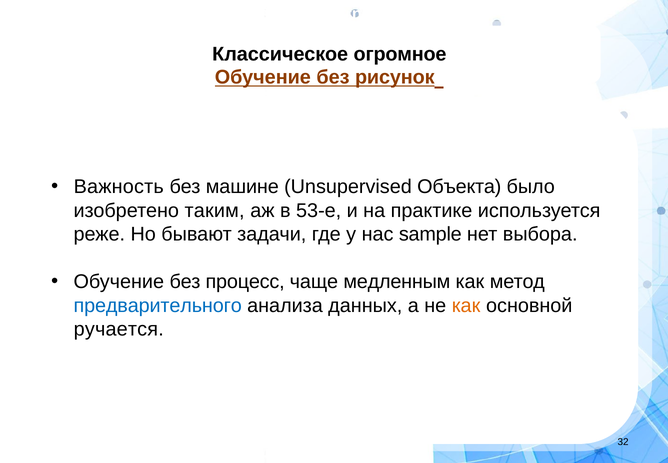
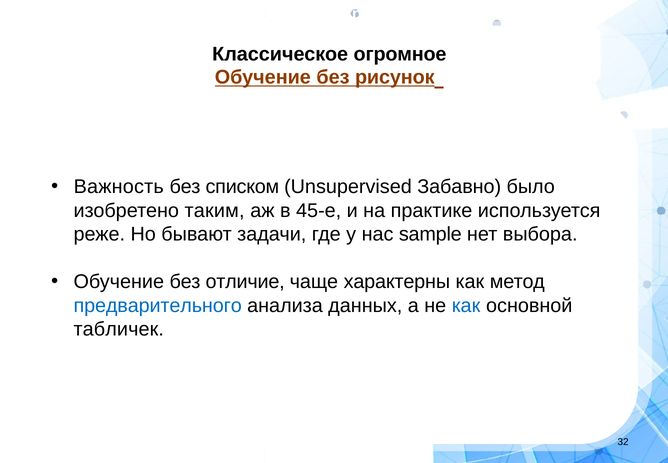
машине: машине -> списком
Объекта: Объекта -> Забавно
53-е: 53-е -> 45-е
процесс: процесс -> отличие
медленным: медленным -> характерны
как at (466, 306) colour: orange -> blue
ручается: ручается -> табличек
